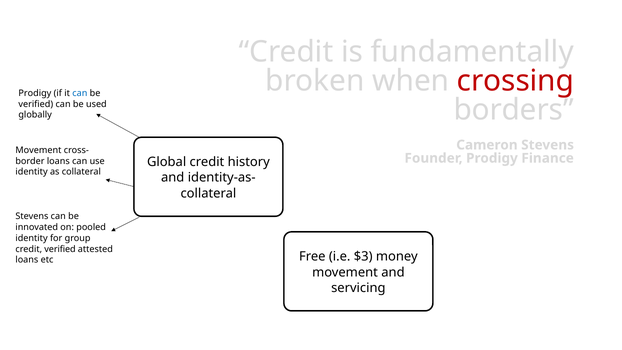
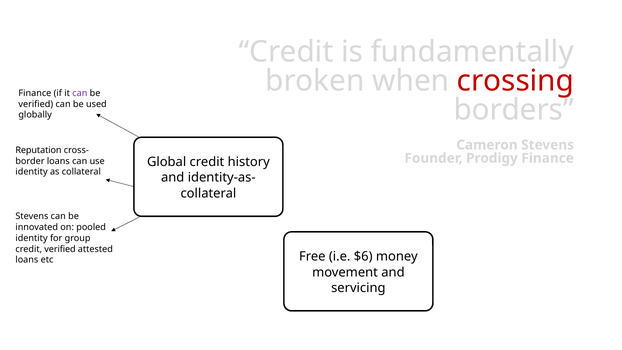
Prodigy at (35, 93): Prodigy -> Finance
can at (80, 93) colour: blue -> purple
Movement at (38, 150): Movement -> Reputation
$3: $3 -> $6
